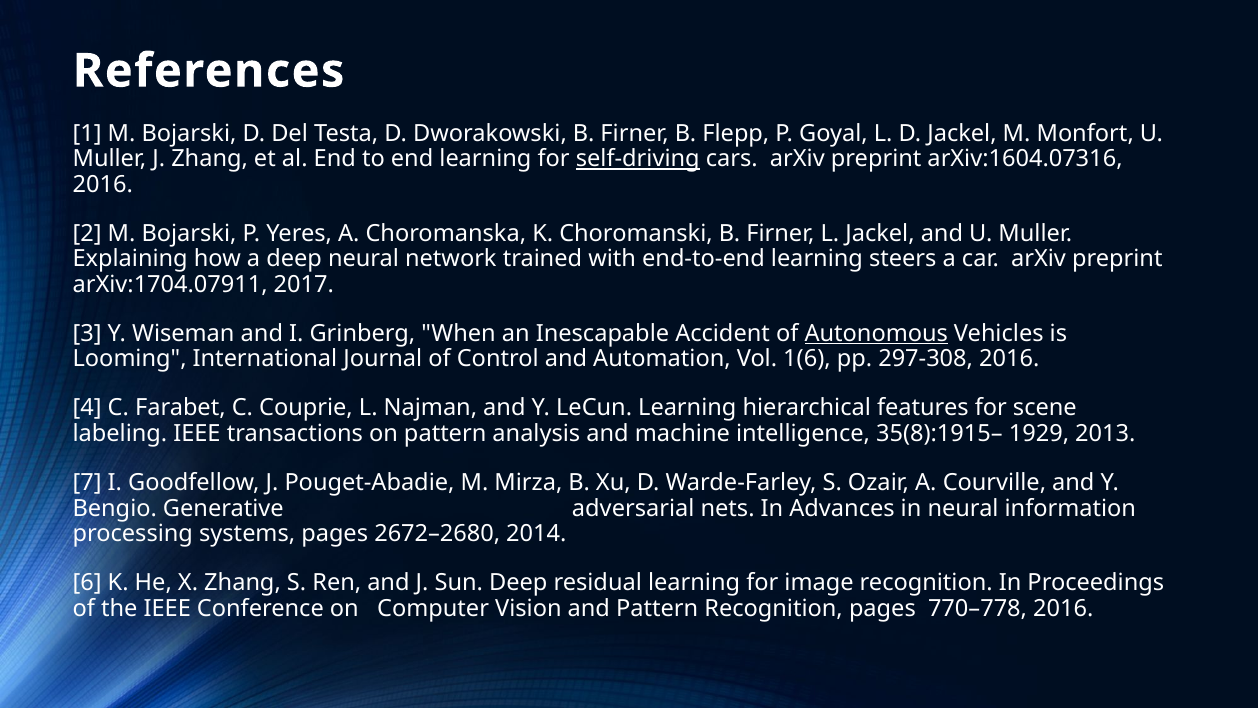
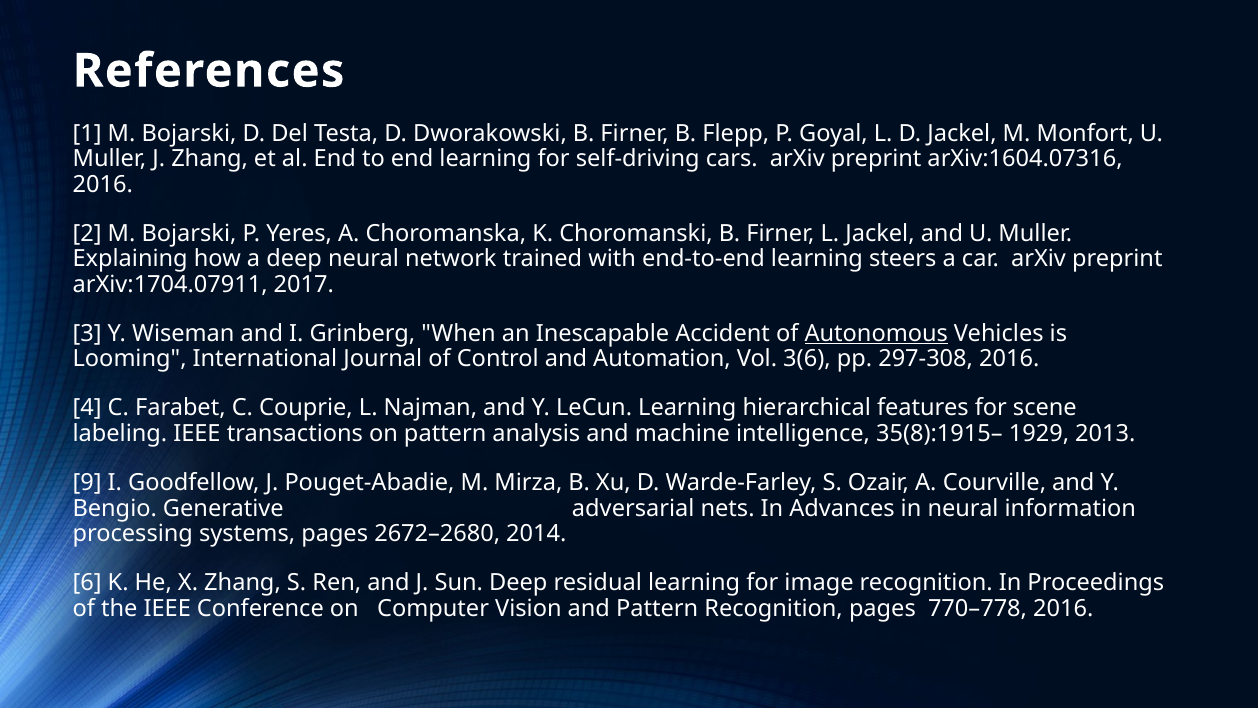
self-driving underline: present -> none
1(6: 1(6 -> 3(6
7: 7 -> 9
